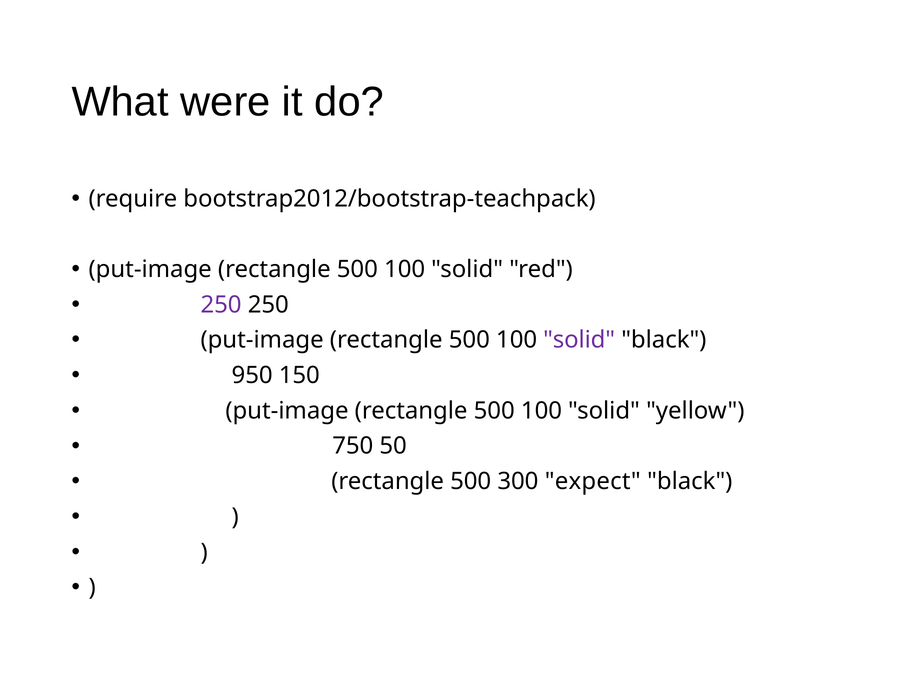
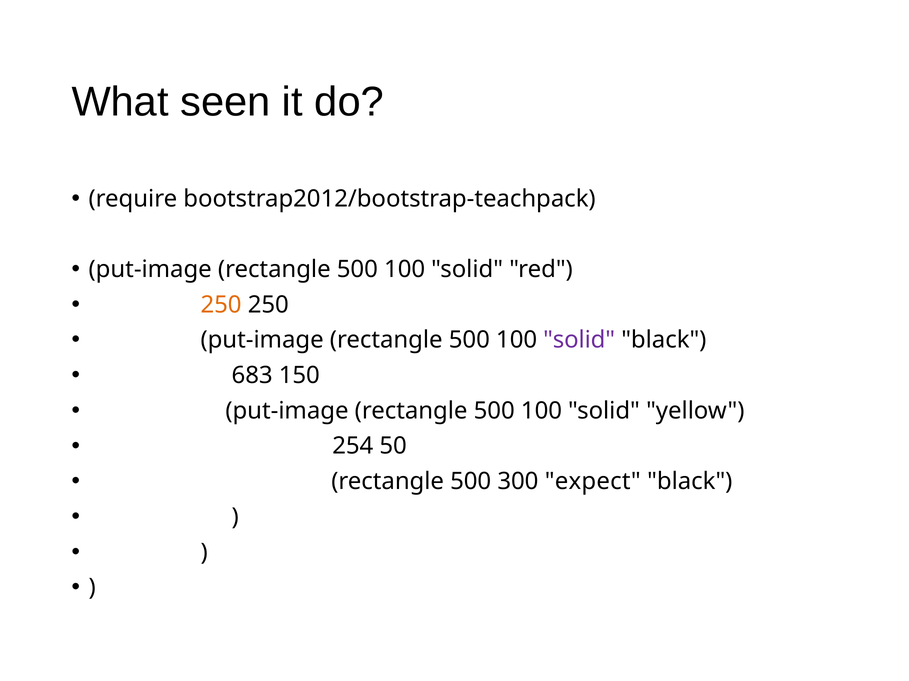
were: were -> seen
250 at (221, 305) colour: purple -> orange
950: 950 -> 683
750: 750 -> 254
